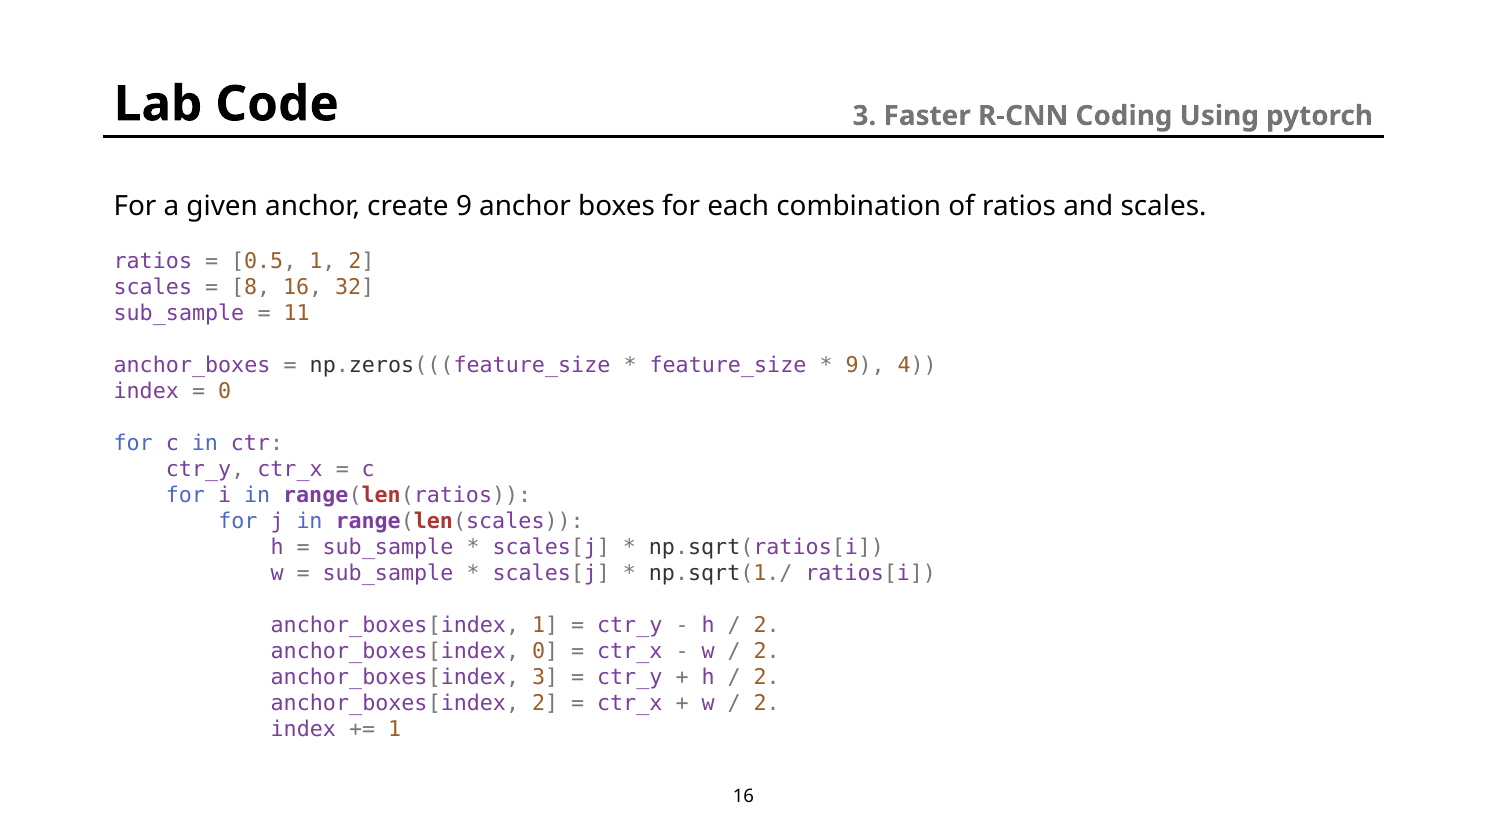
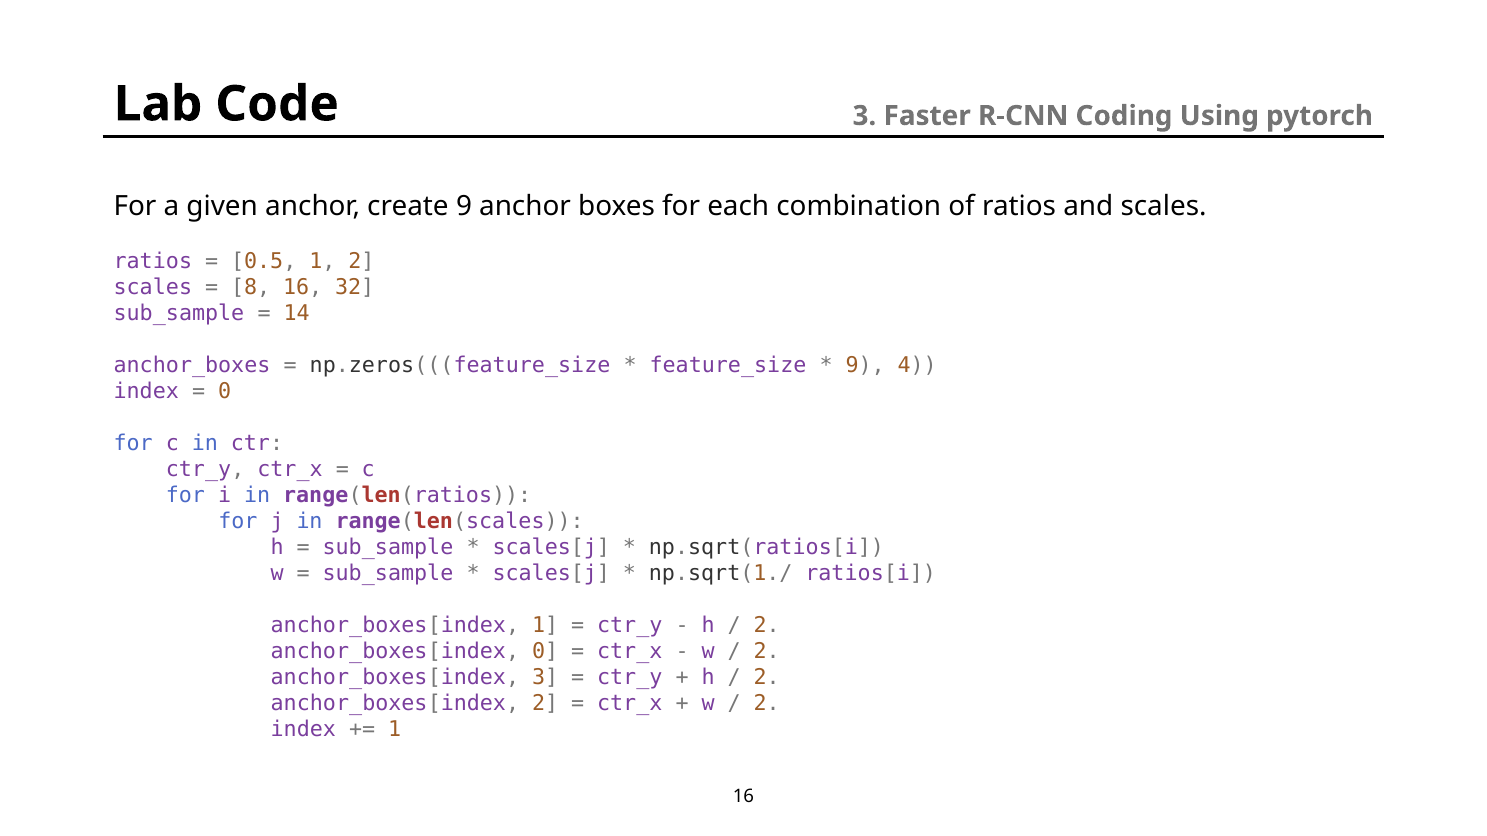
11: 11 -> 14
